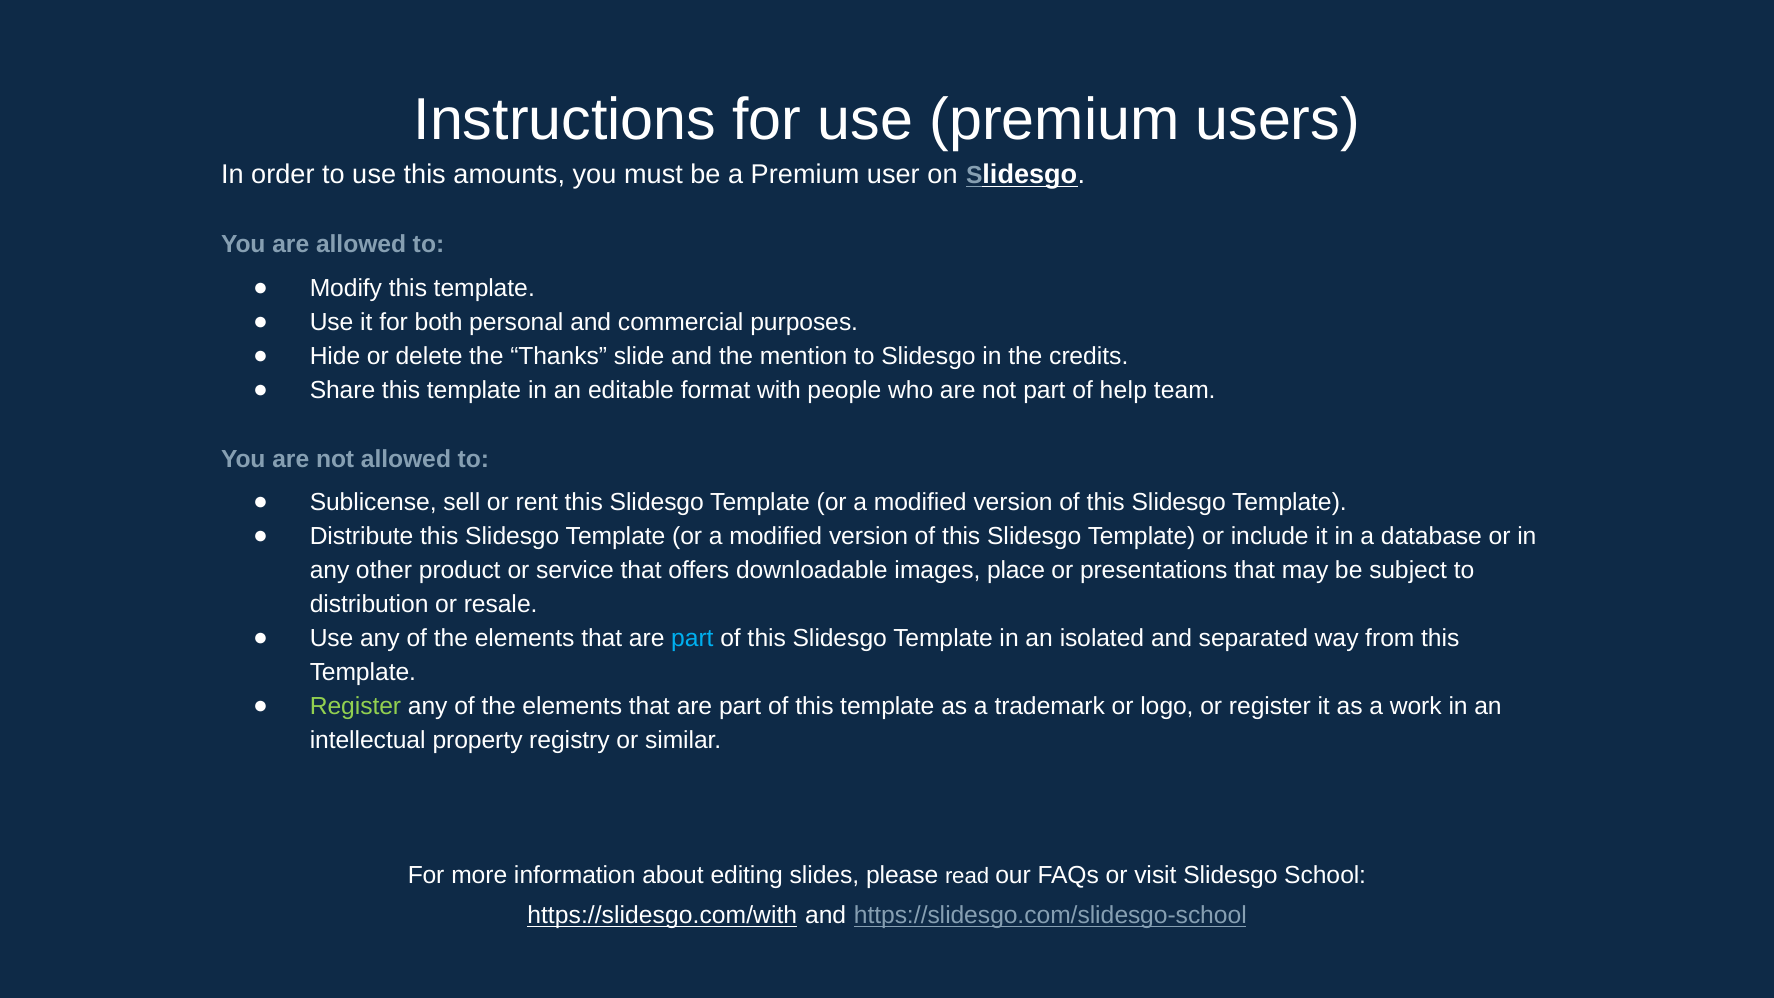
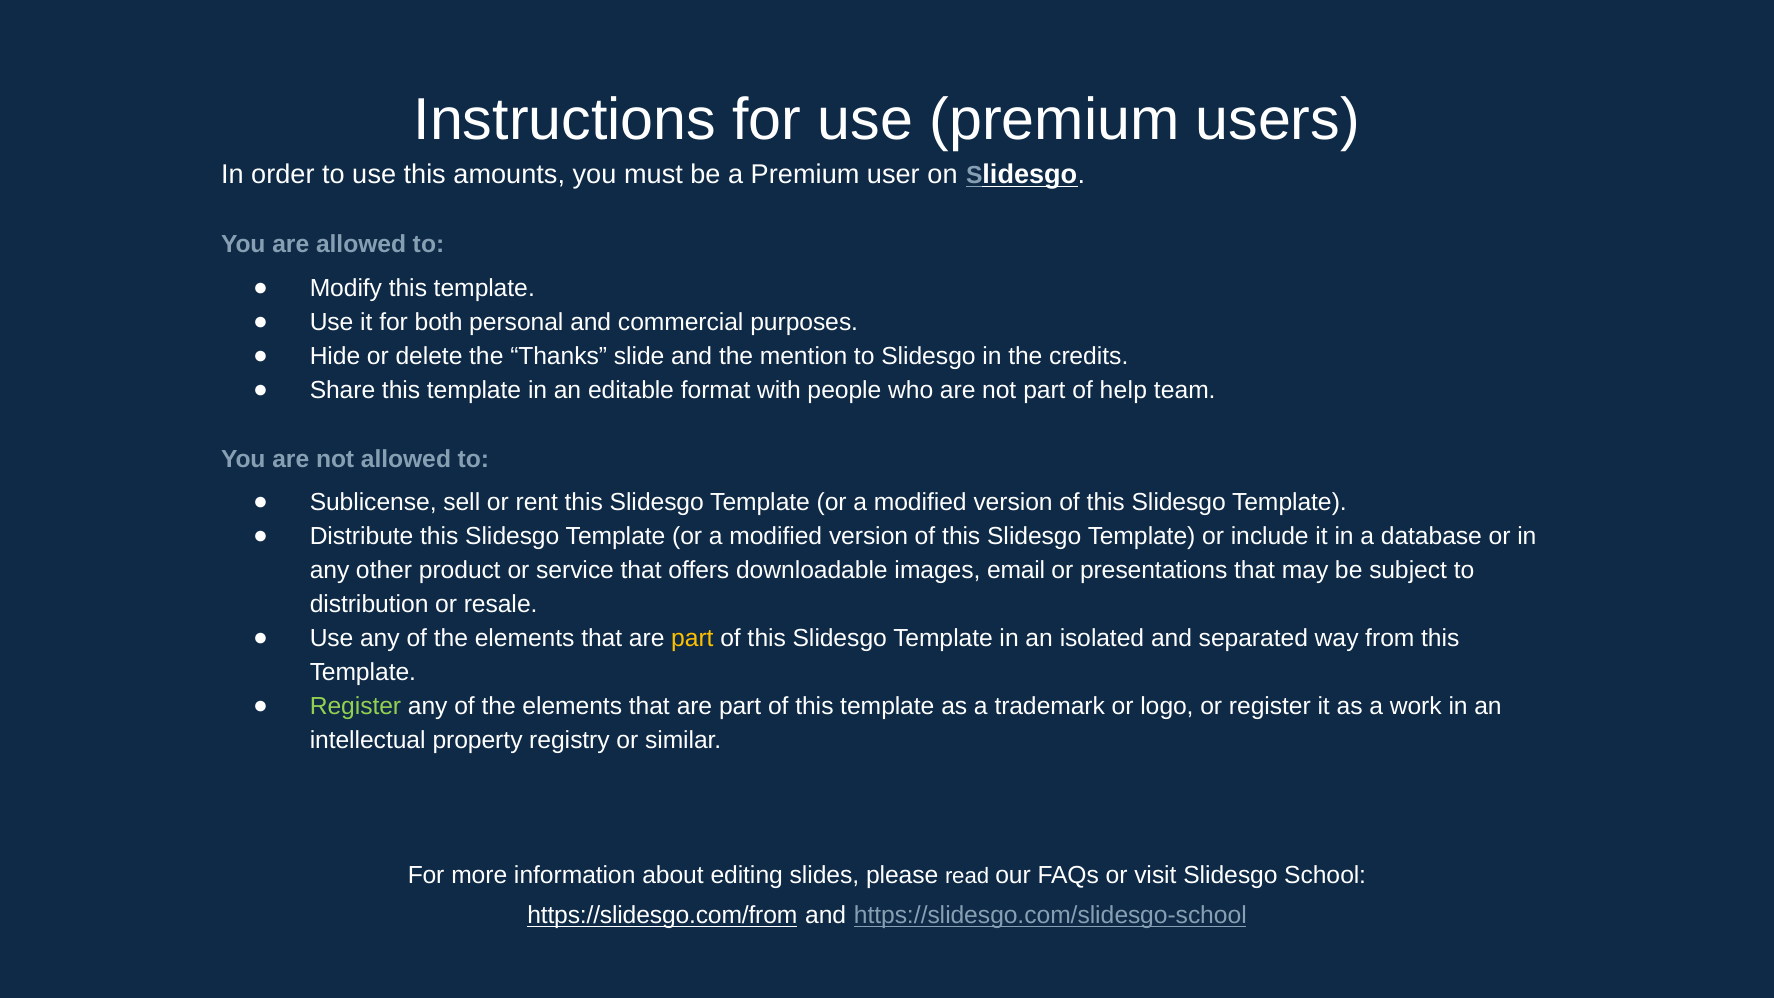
place: place -> email
part at (692, 639) colour: light blue -> yellow
https://slidesgo.com/with: https://slidesgo.com/with -> https://slidesgo.com/from
